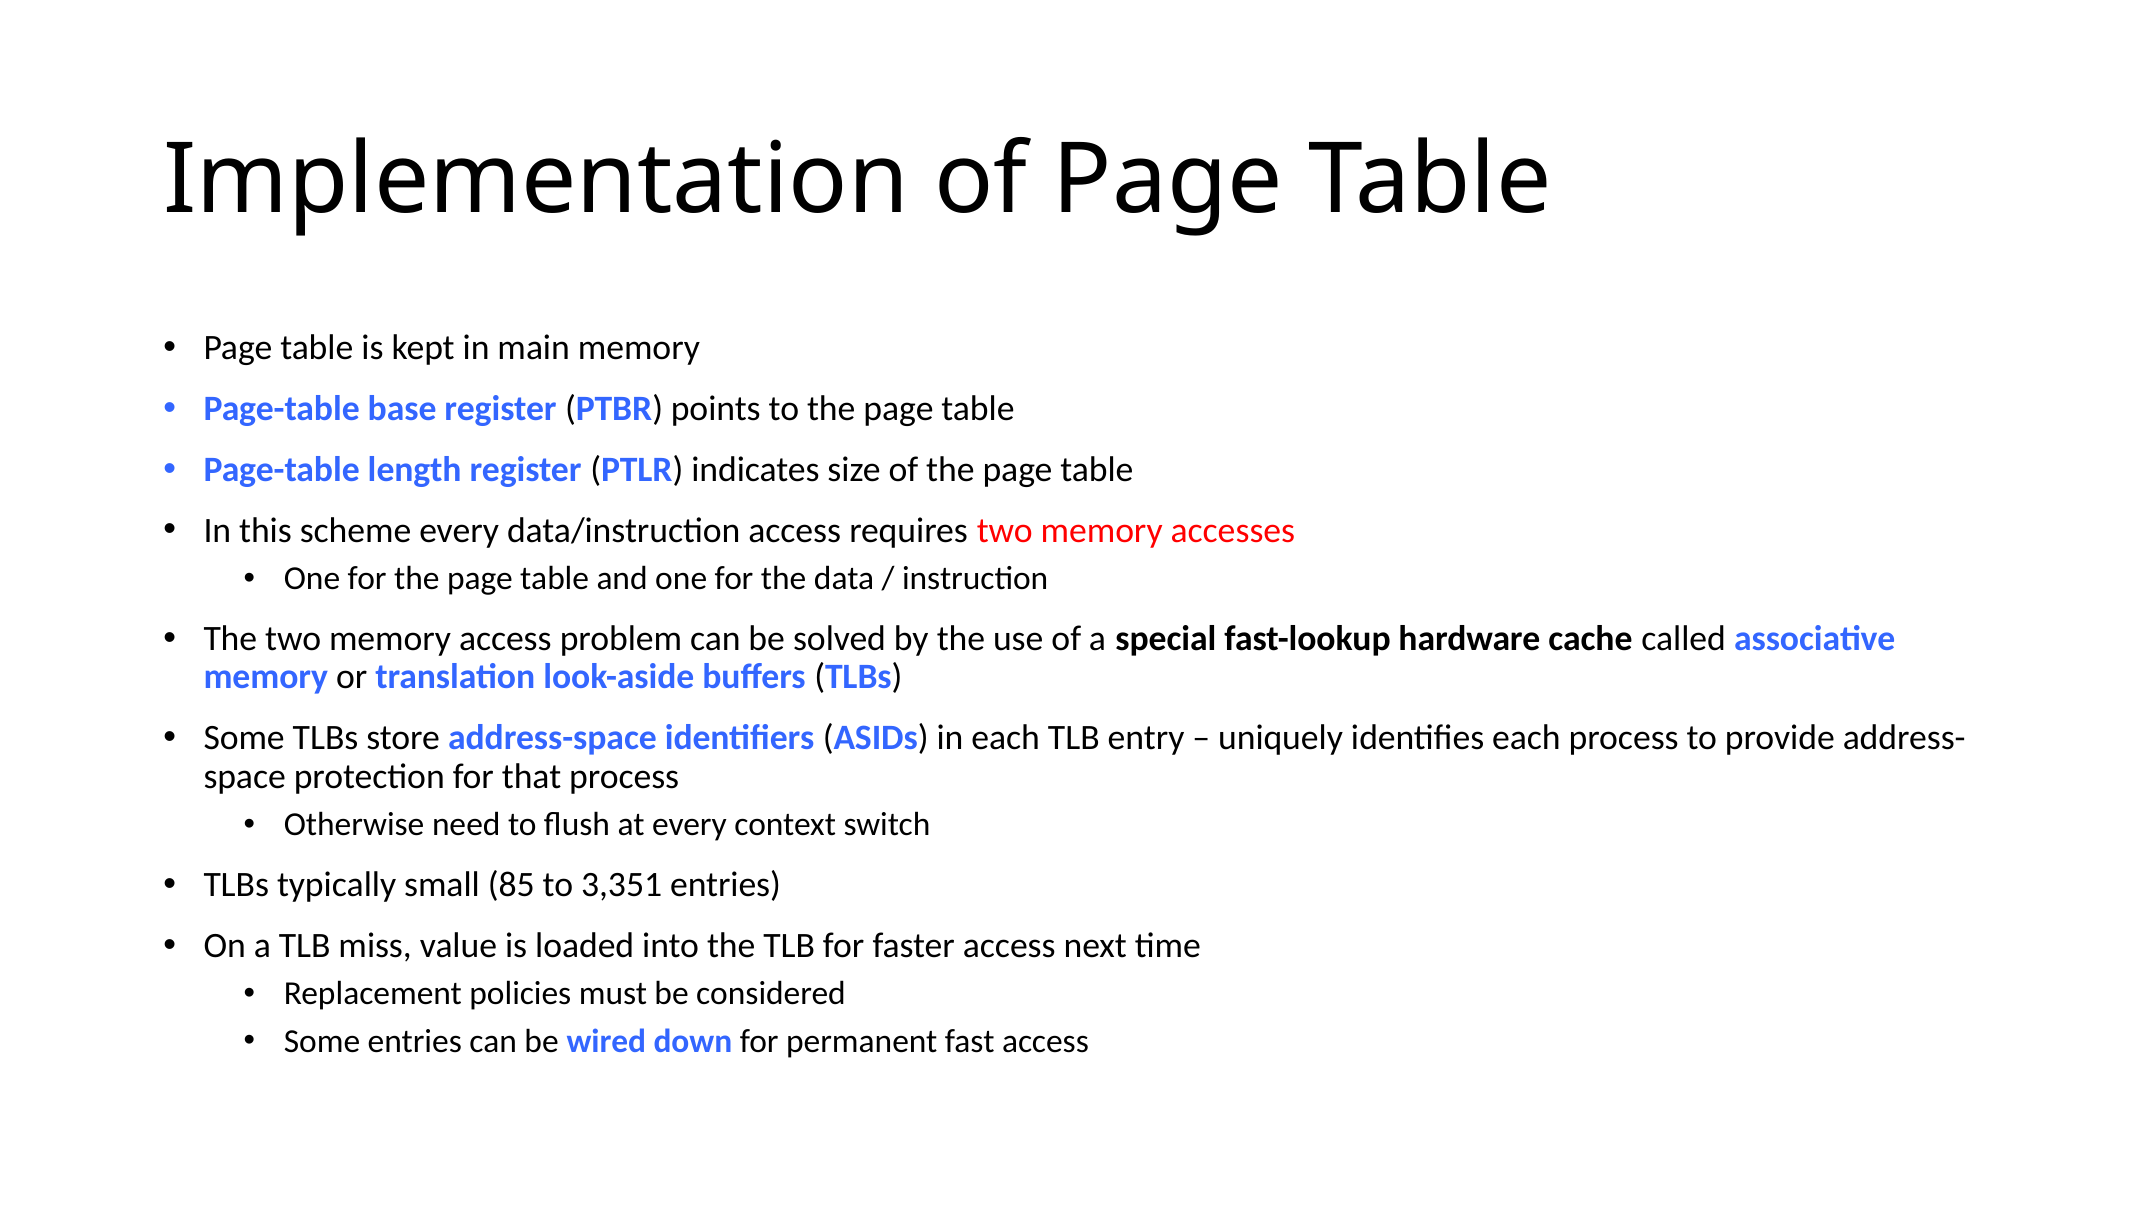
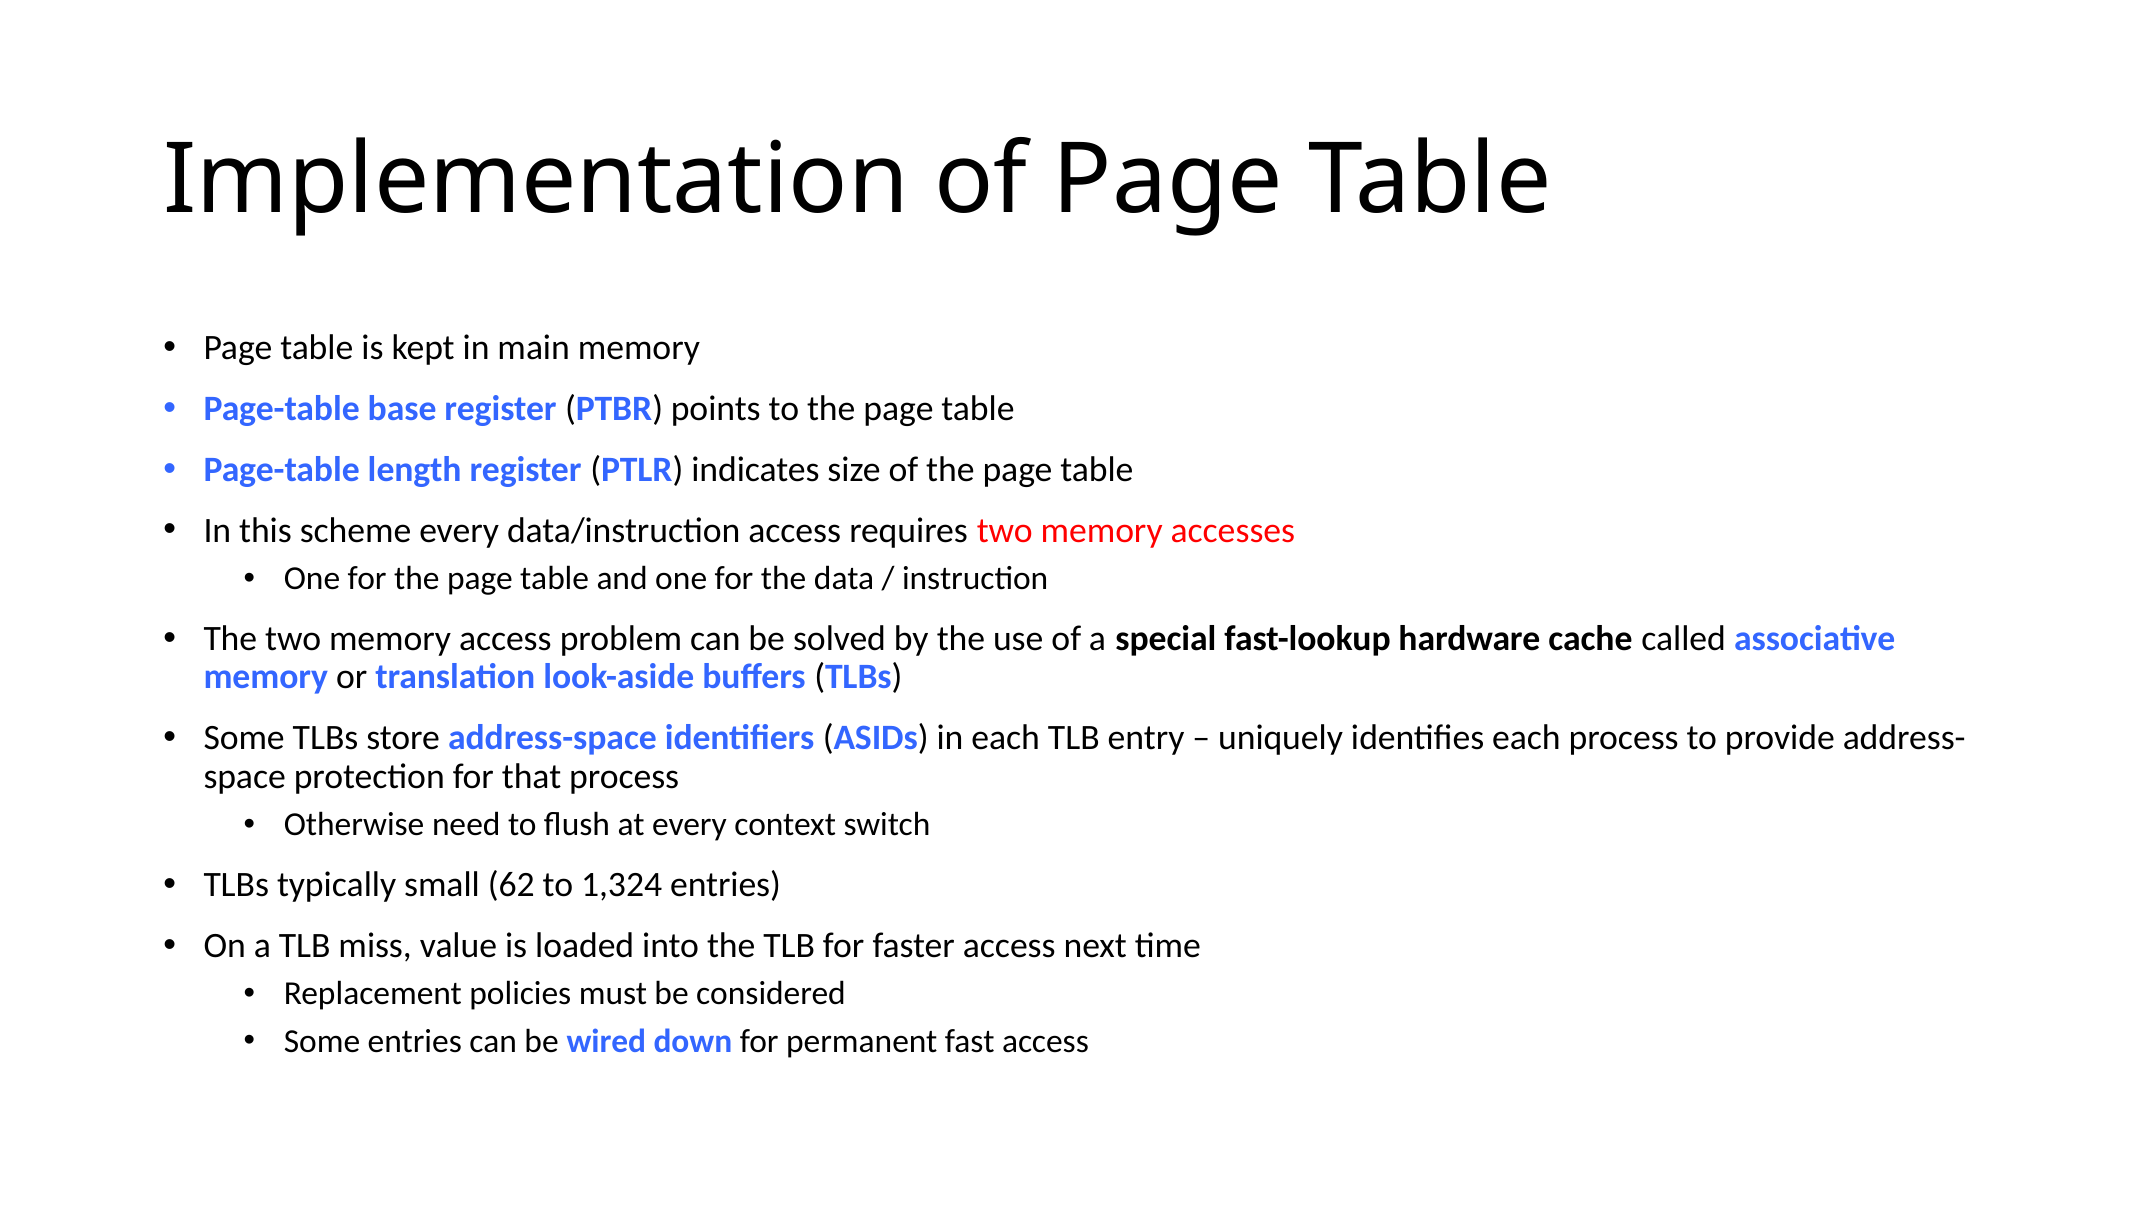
85: 85 -> 62
3,351: 3,351 -> 1,324
